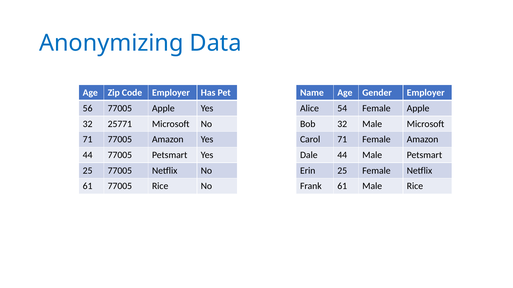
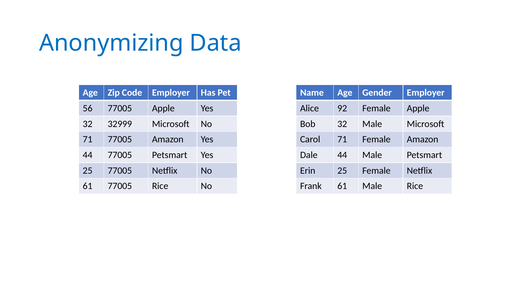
54: 54 -> 92
25771: 25771 -> 32999
